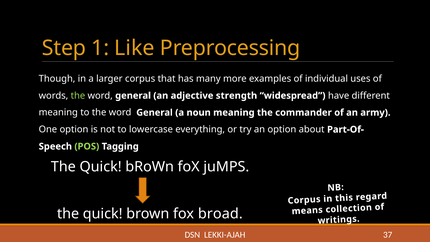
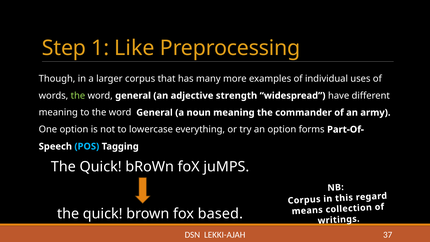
about: about -> forms
POS colour: light green -> light blue
broad: broad -> based
